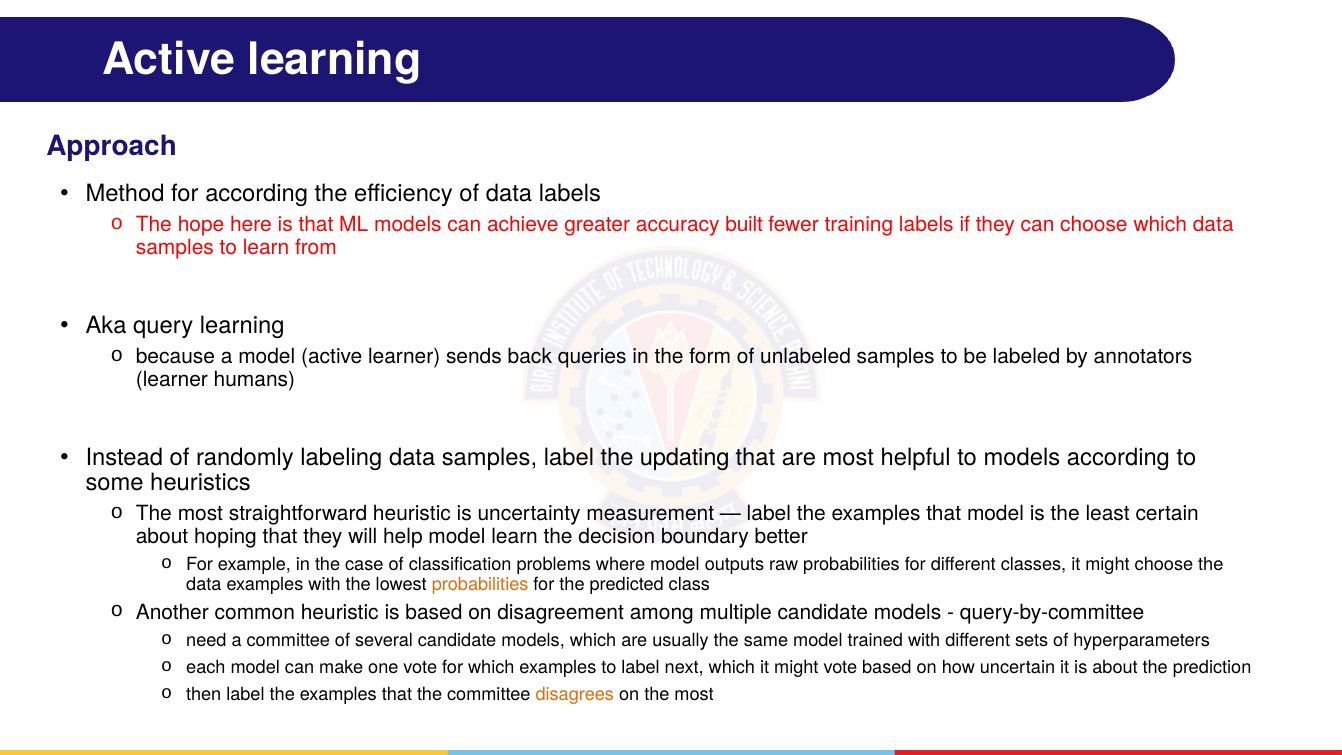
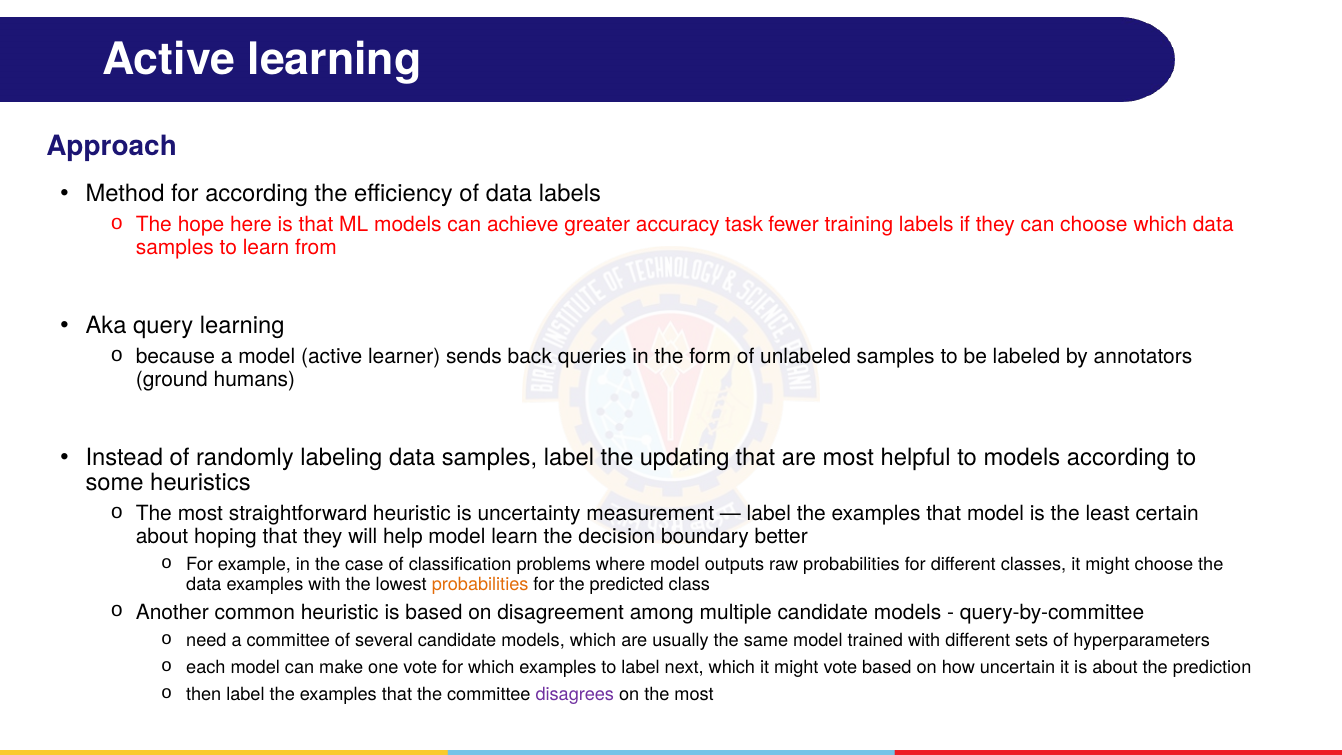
built: built -> task
learner at (172, 379): learner -> ground
disagrees colour: orange -> purple
